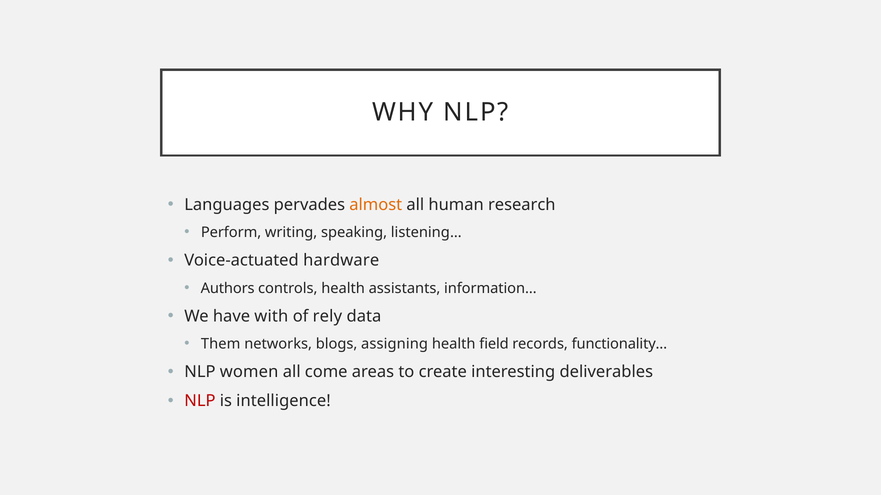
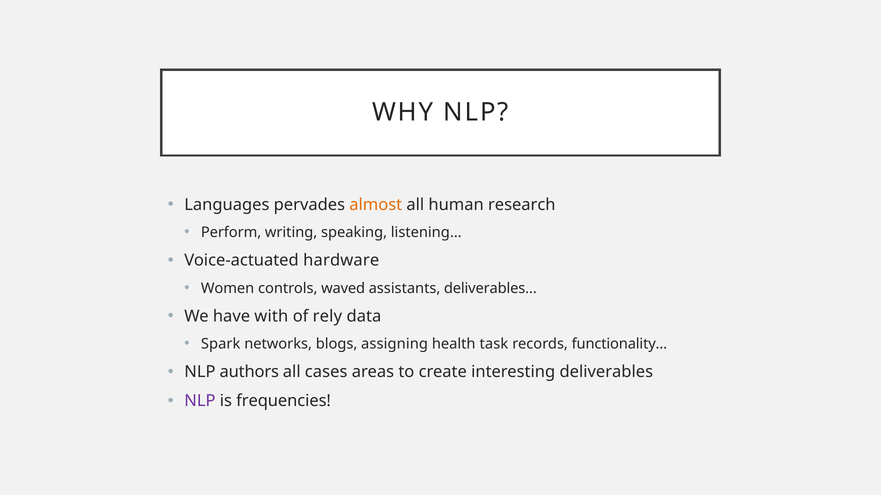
Authors: Authors -> Women
controls health: health -> waved
information…: information… -> deliverables…
Them: Them -> Spark
field: field -> task
women: women -> authors
come: come -> cases
NLP at (200, 401) colour: red -> purple
intelligence: intelligence -> frequencies
